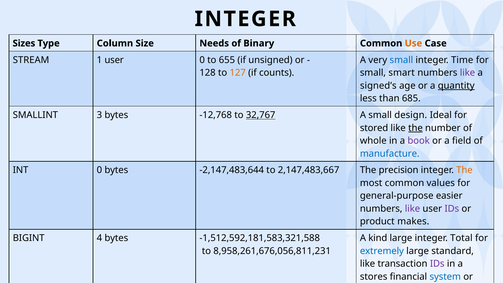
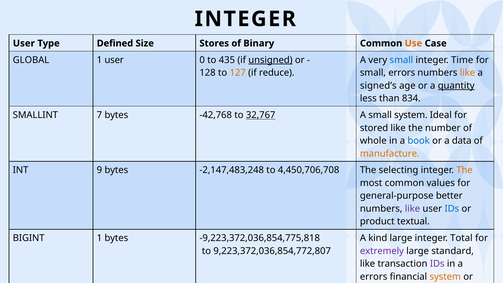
Sizes at (24, 43): Sizes -> User
Column: Column -> Defined
Needs: Needs -> Stores
STREAM: STREAM -> GLOBAL
655: 655 -> 435
unsigned underline: none -> present
counts: counts -> reduce
small smart: smart -> errors
like at (468, 73) colour: purple -> orange
685: 685 -> 834
SMALLINT 3: 3 -> 7
-12,768: -12,768 -> -42,768
small design: design -> system
the at (415, 128) underline: present -> none
book colour: purple -> blue
a field: field -> data
manufacture colour: blue -> orange
INT 0: 0 -> 9
-2,147,483,644: -2,147,483,644 -> -2,147,483,248
2,147,483,667: 2,147,483,667 -> 4,450,706,708
precision: precision -> selecting
easier: easier -> better
IDs at (452, 209) colour: purple -> blue
makes: makes -> textual
BIGINT 4: 4 -> 1
-1,512,592,181,583,321,588: -1,512,592,181,583,321,588 -> -9,223,372,036,854,775,818
8,958,261,676,056,811,231: 8,958,261,676,056,811,231 -> 9,223,372,036,854,772,807
extremely colour: blue -> purple
stores at (374, 277): stores -> errors
system at (445, 277) colour: blue -> orange
